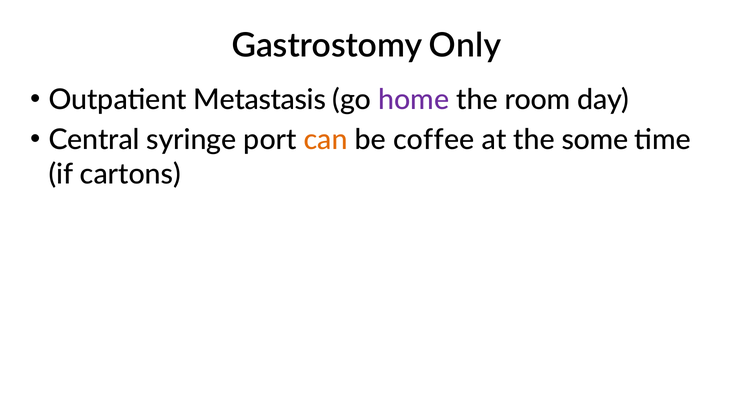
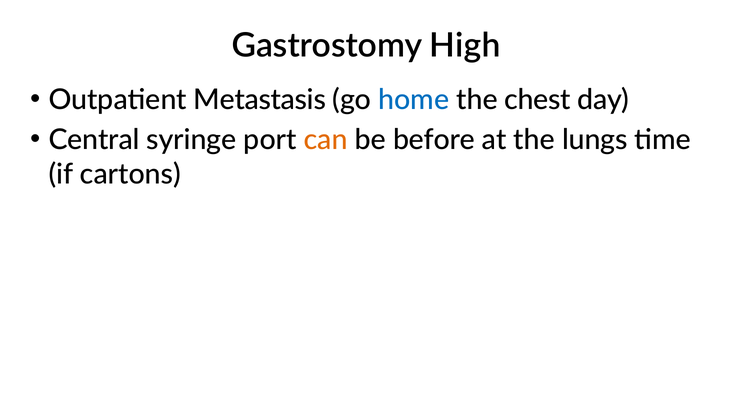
Only: Only -> High
home colour: purple -> blue
room: room -> chest
coffee: coffee -> before
some: some -> lungs
